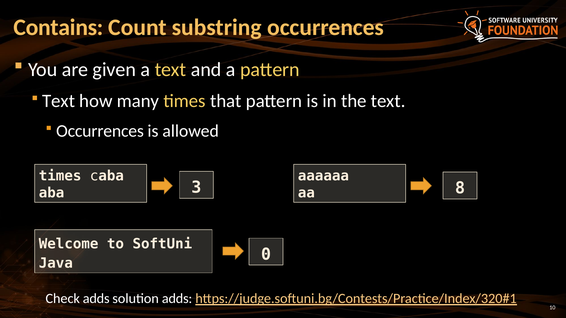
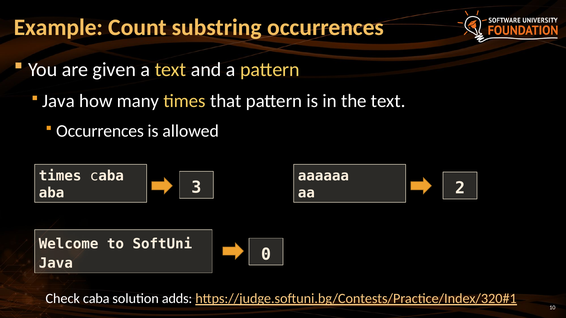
Contains: Contains -> Example
Text at (59, 101): Text -> Java
8: 8 -> 2
Check adds: adds -> caba
